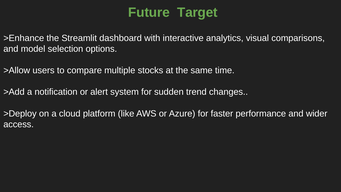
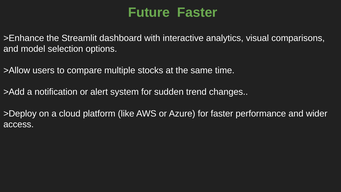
Future Target: Target -> Faster
